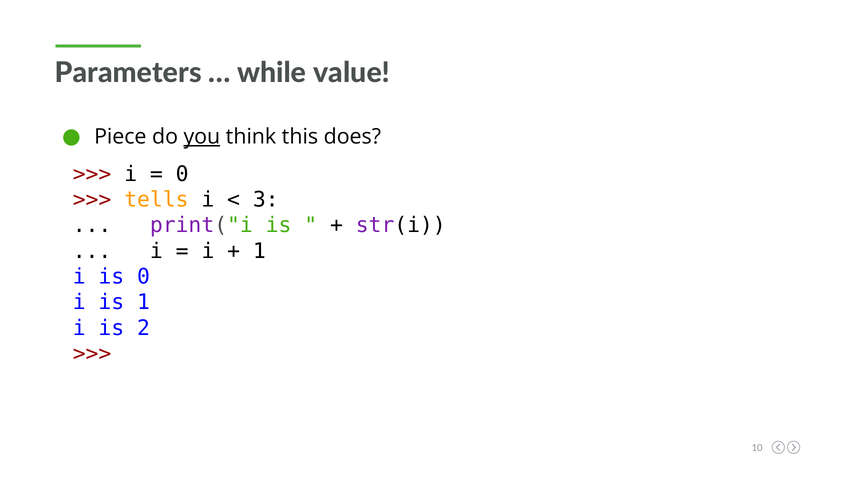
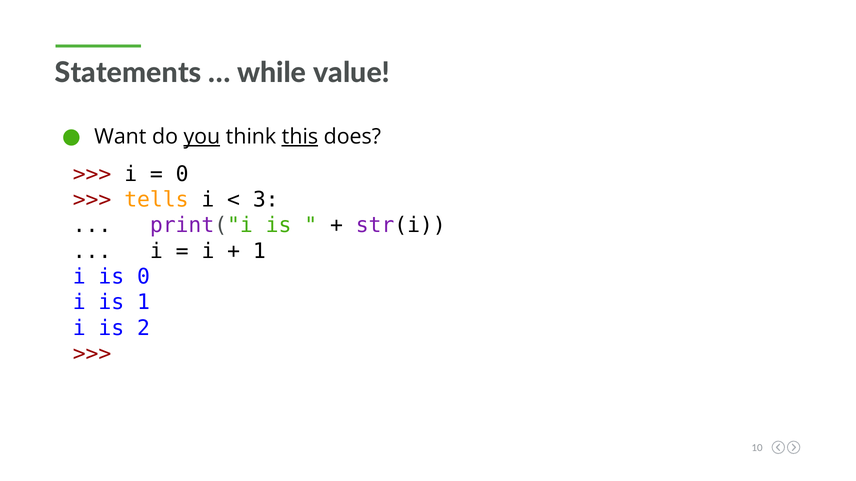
Parameters: Parameters -> Statements
Piece: Piece -> Want
this underline: none -> present
